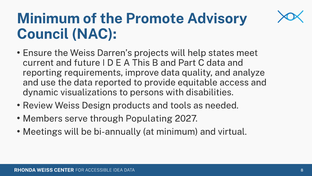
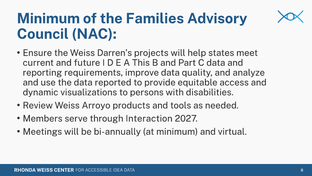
Promote: Promote -> Families
Design: Design -> Arroyo
Populating: Populating -> Interaction
